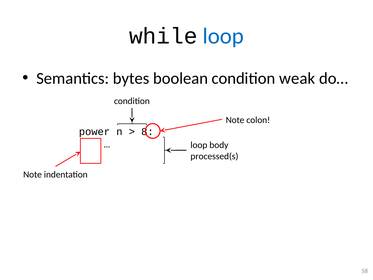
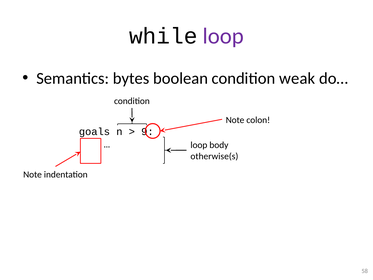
loop at (223, 36) colour: blue -> purple
power: power -> goals
8: 8 -> 9
processed(s: processed(s -> otherwise(s
